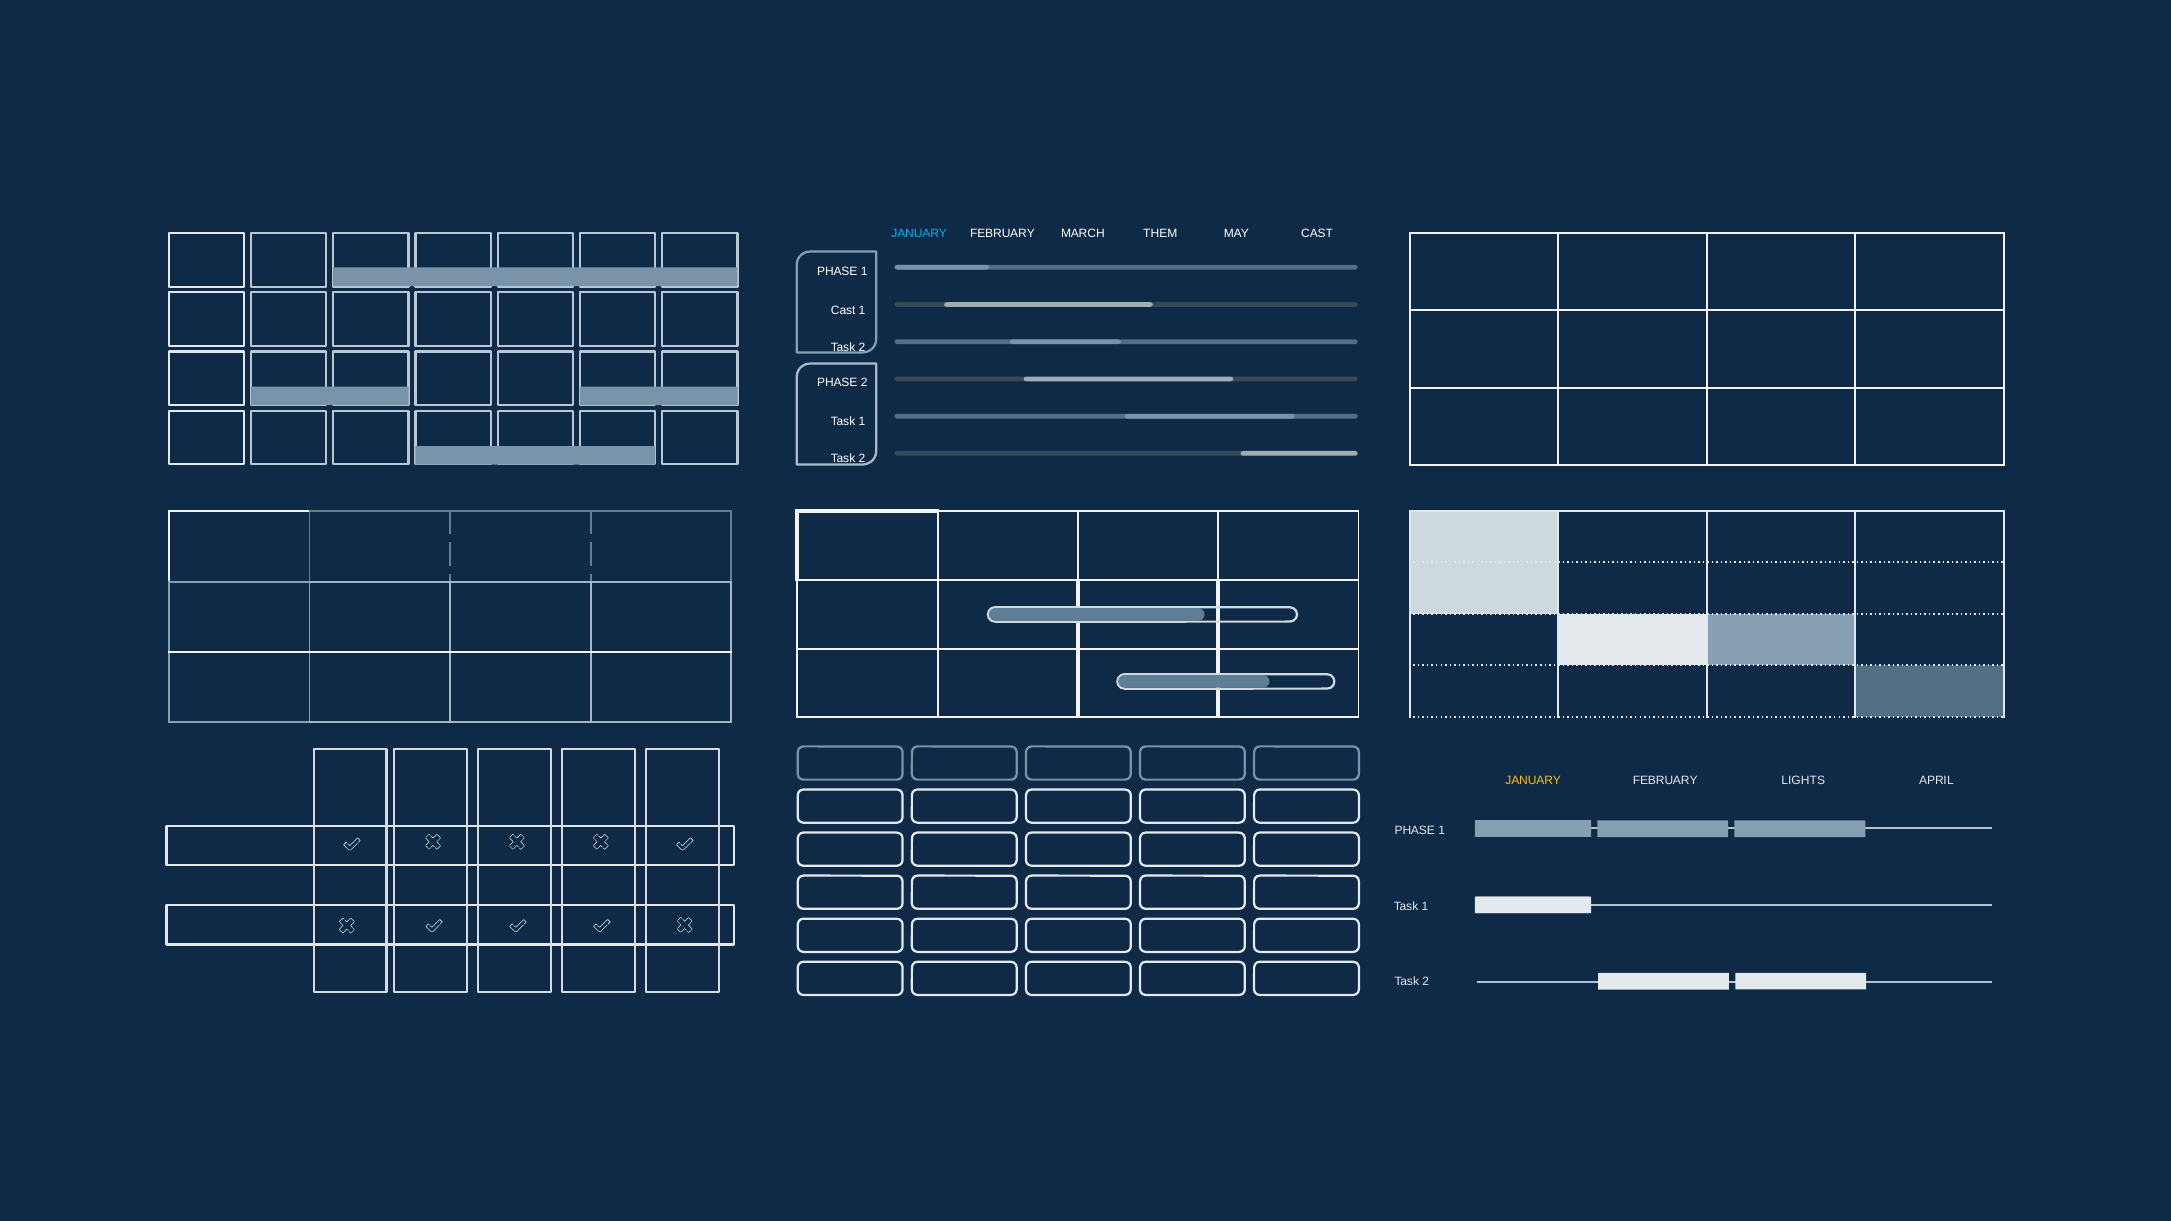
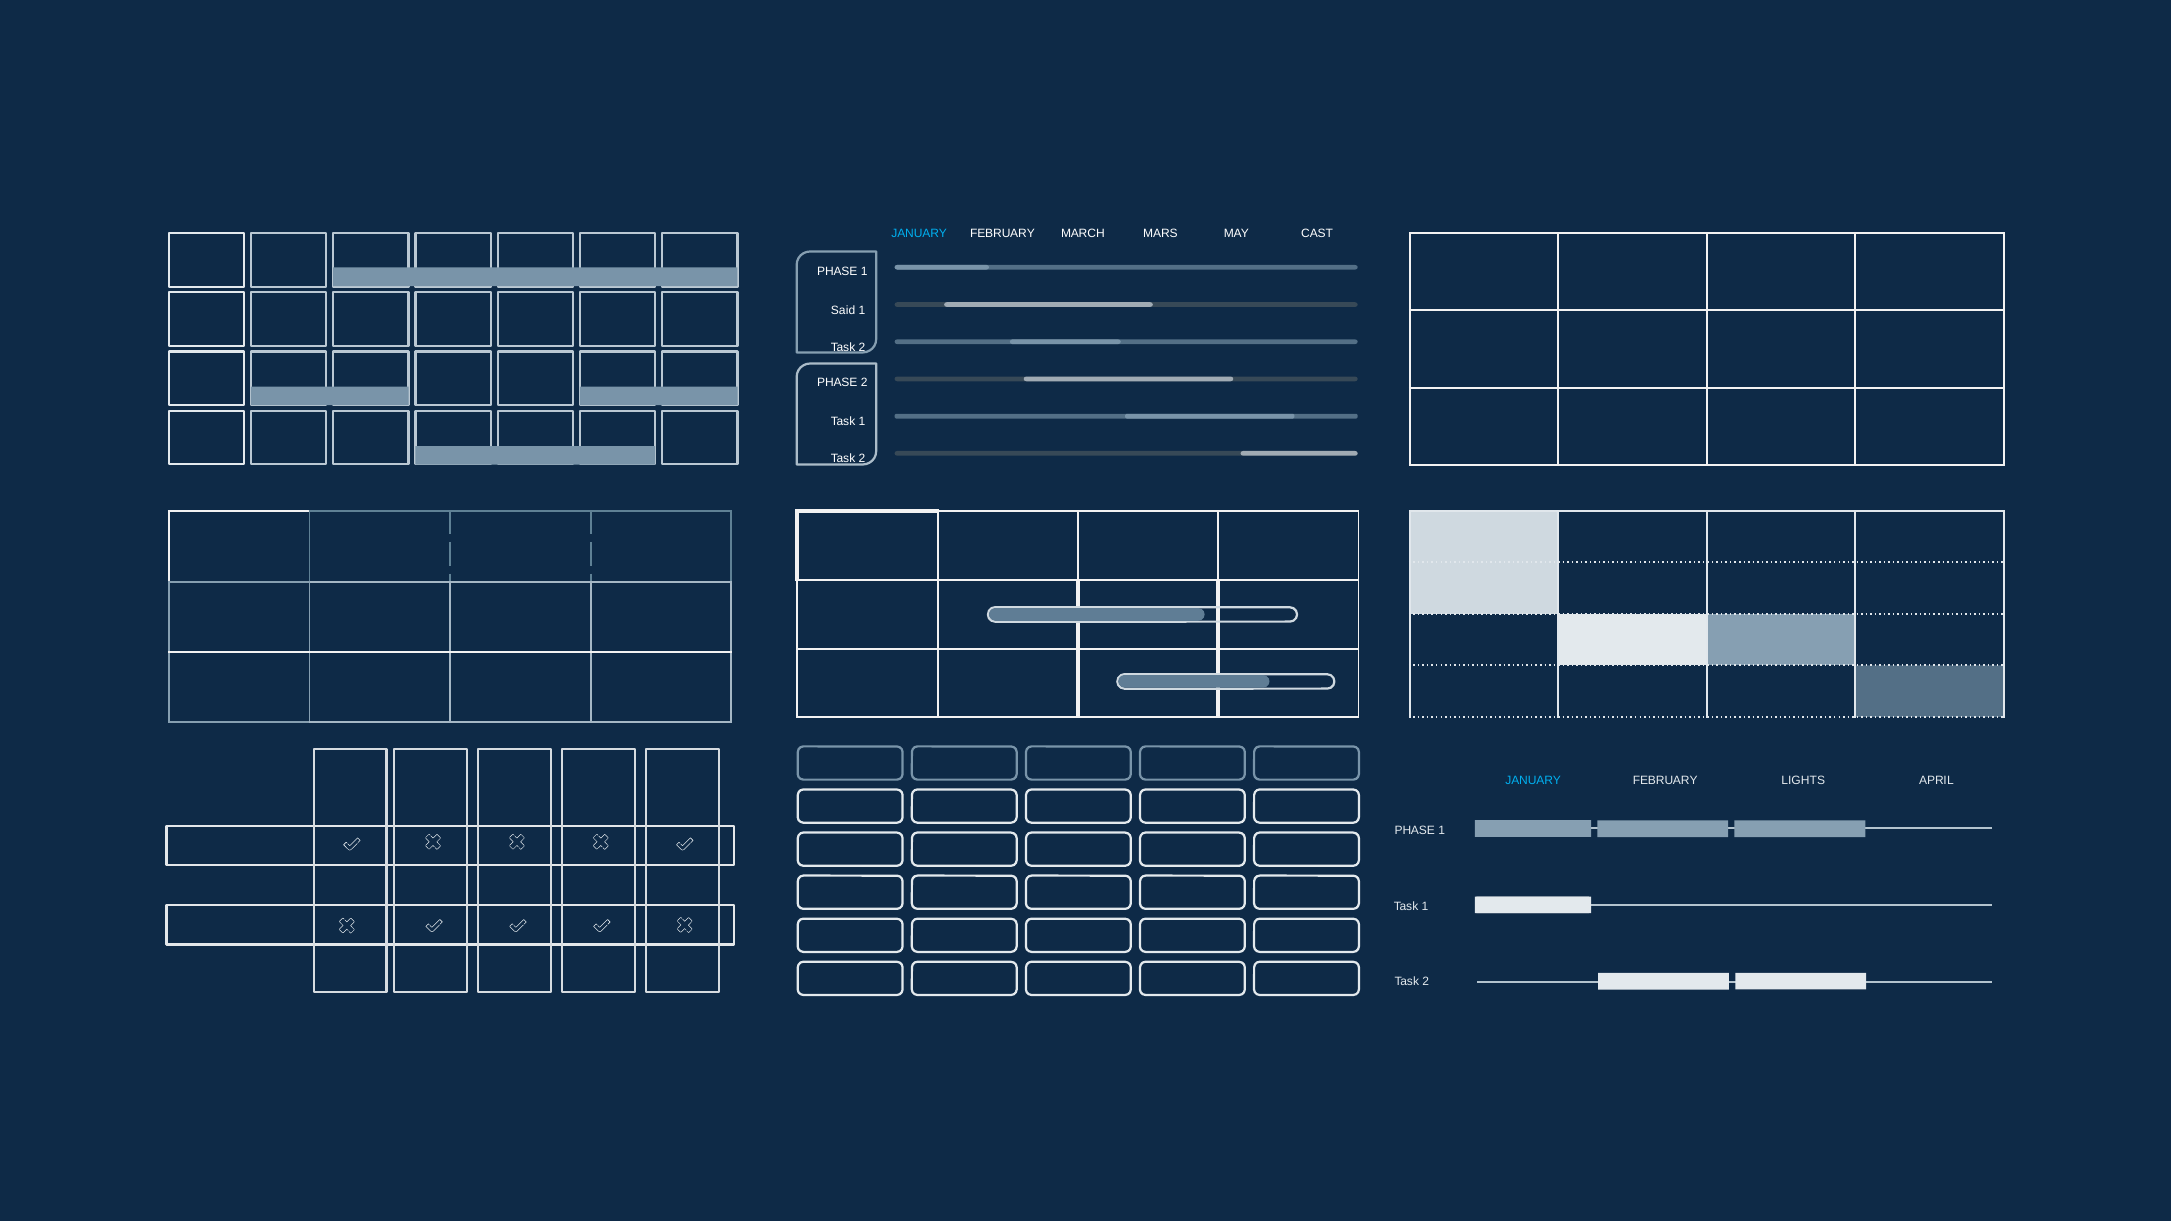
THEM: THEM -> MARS
Cast at (843, 310): Cast -> Said
JANUARY at (1533, 781) colour: yellow -> light blue
